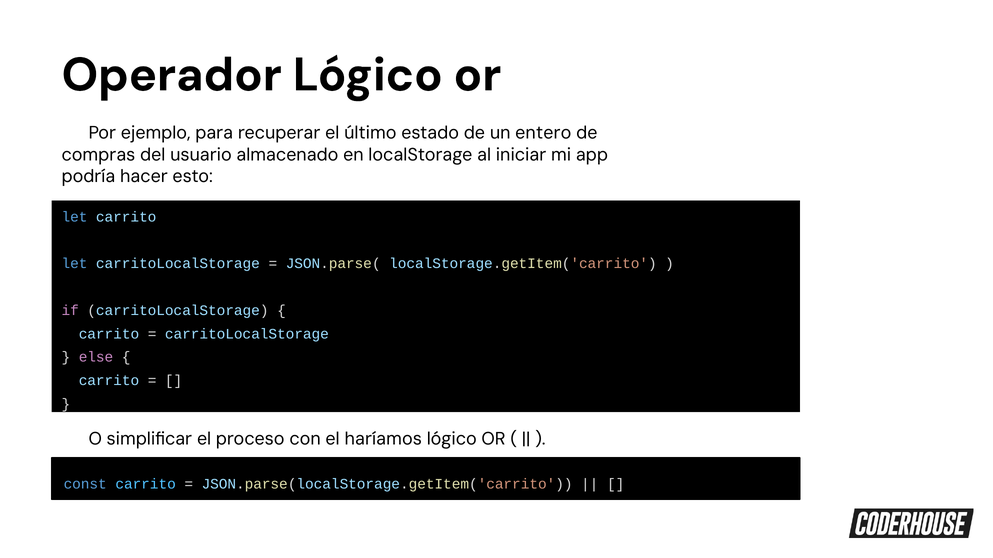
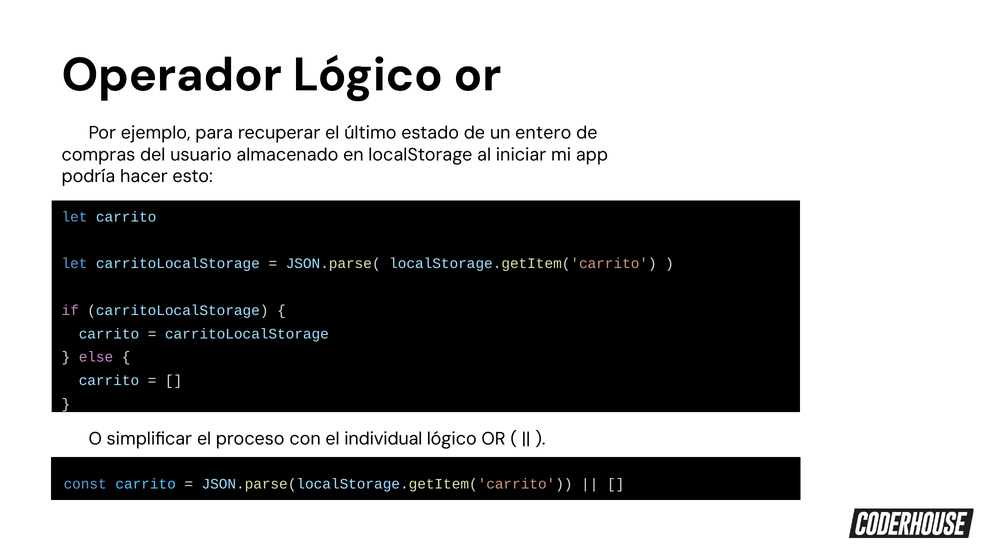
haríamos: haríamos -> individual
